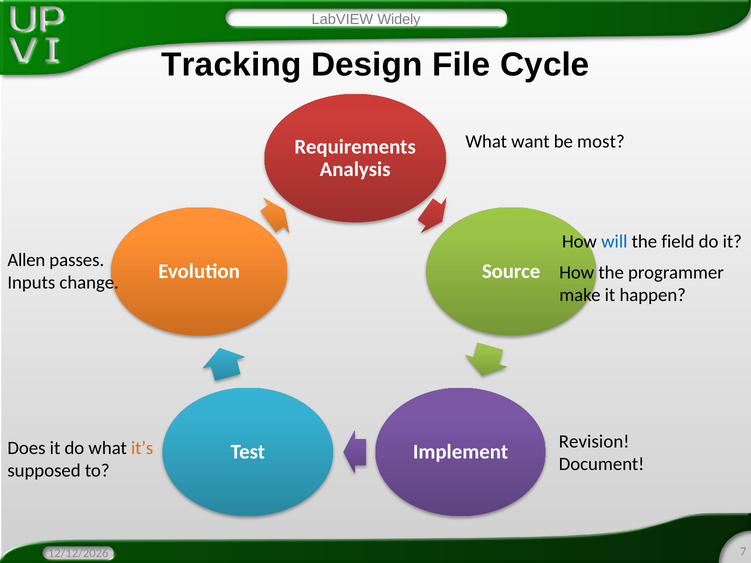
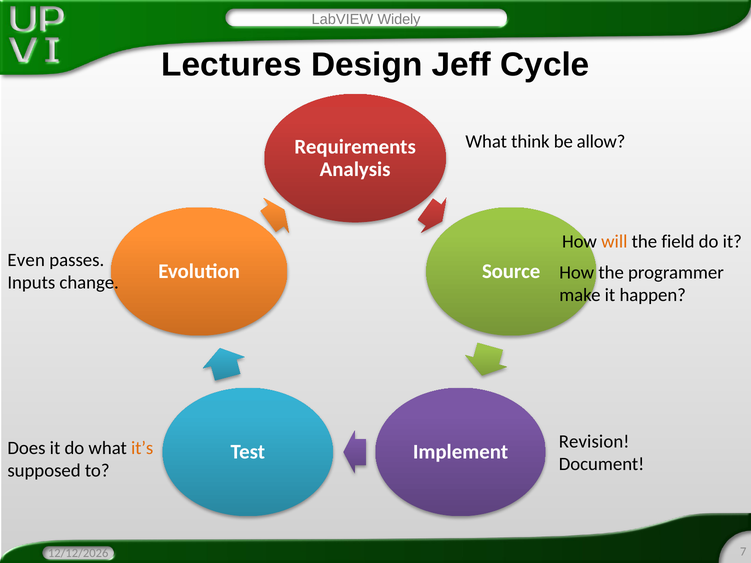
Tracking: Tracking -> Lectures
File: File -> Jeff
want: want -> think
most: most -> allow
will colour: blue -> orange
Allen: Allen -> Even
